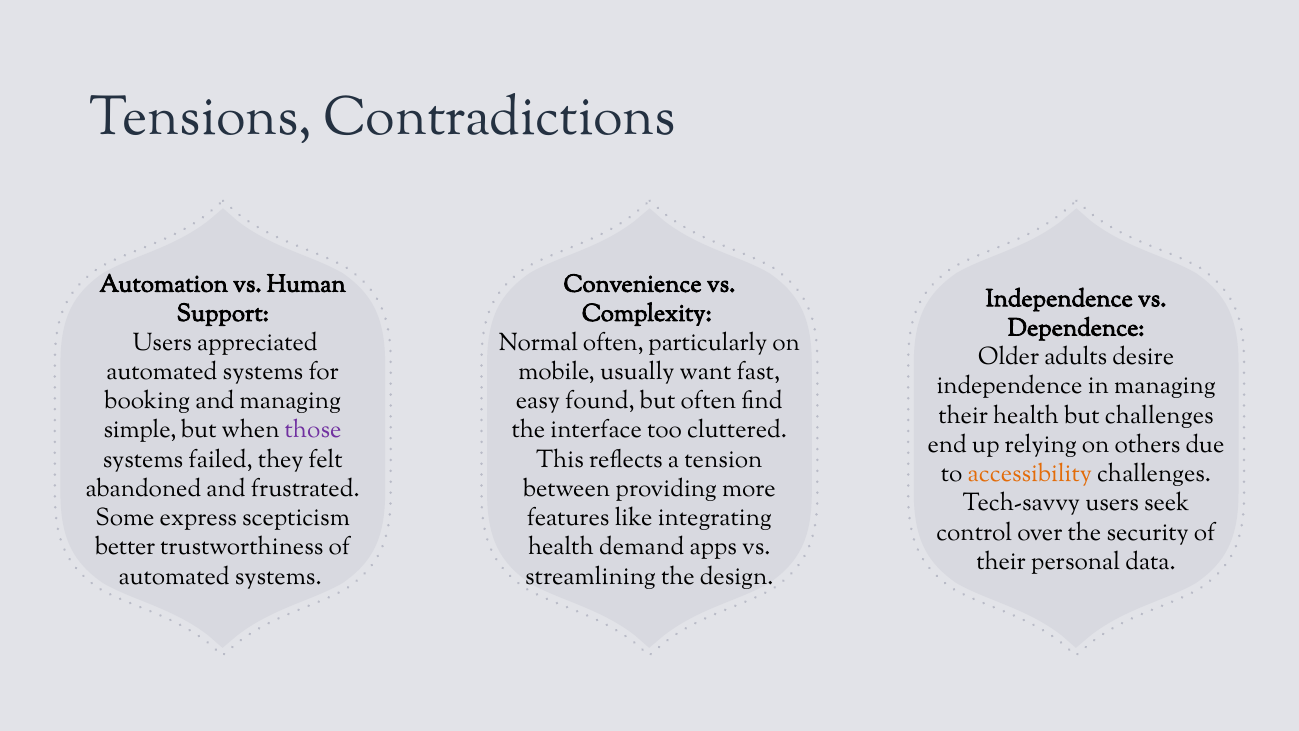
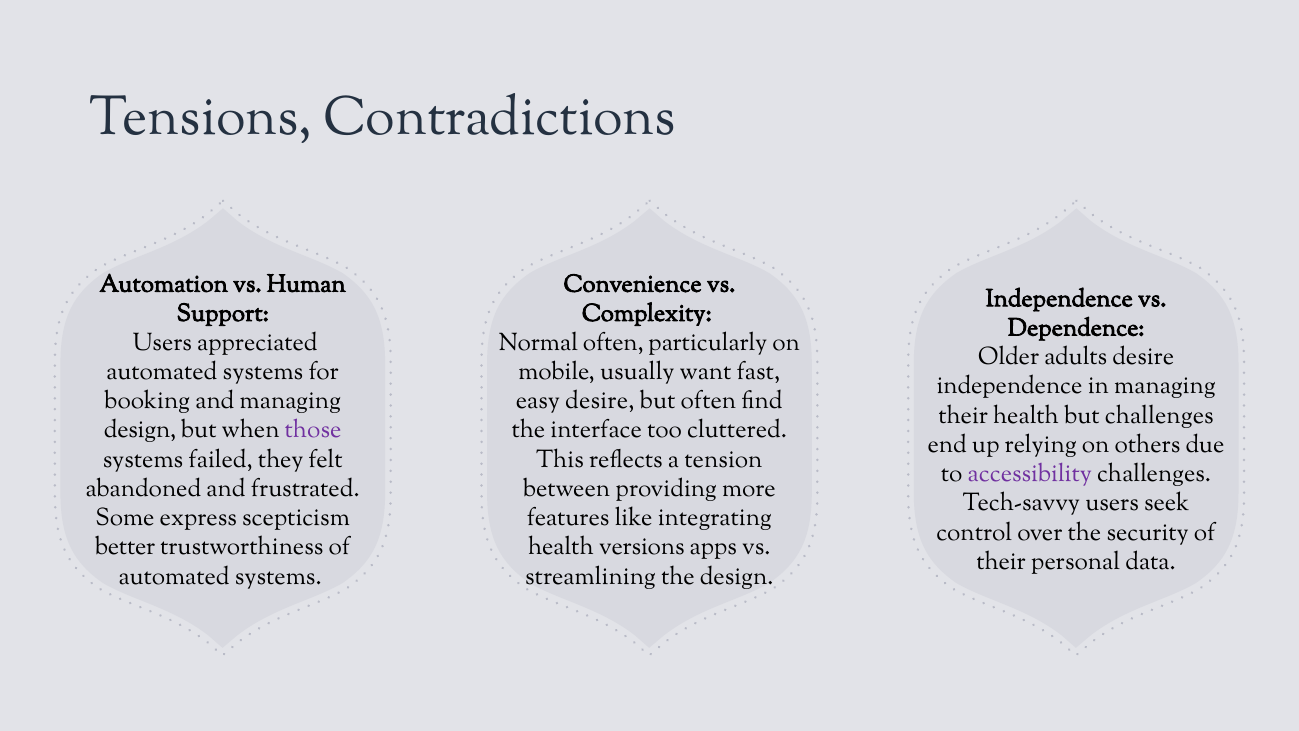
easy found: found -> desire
simple at (140, 430): simple -> design
accessibility colour: orange -> purple
demand: demand -> versions
